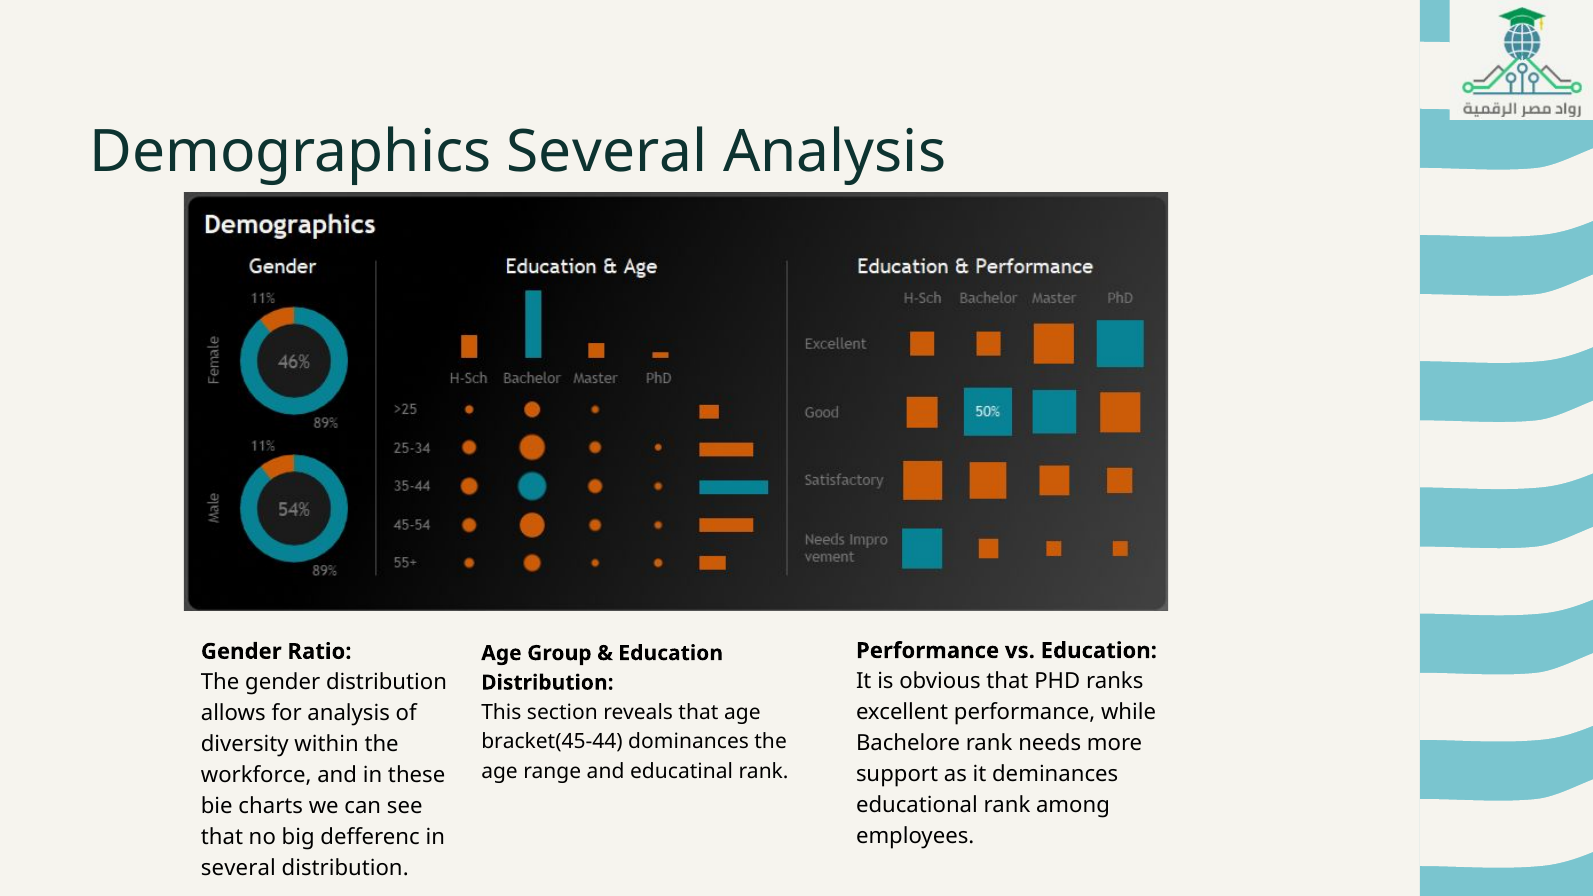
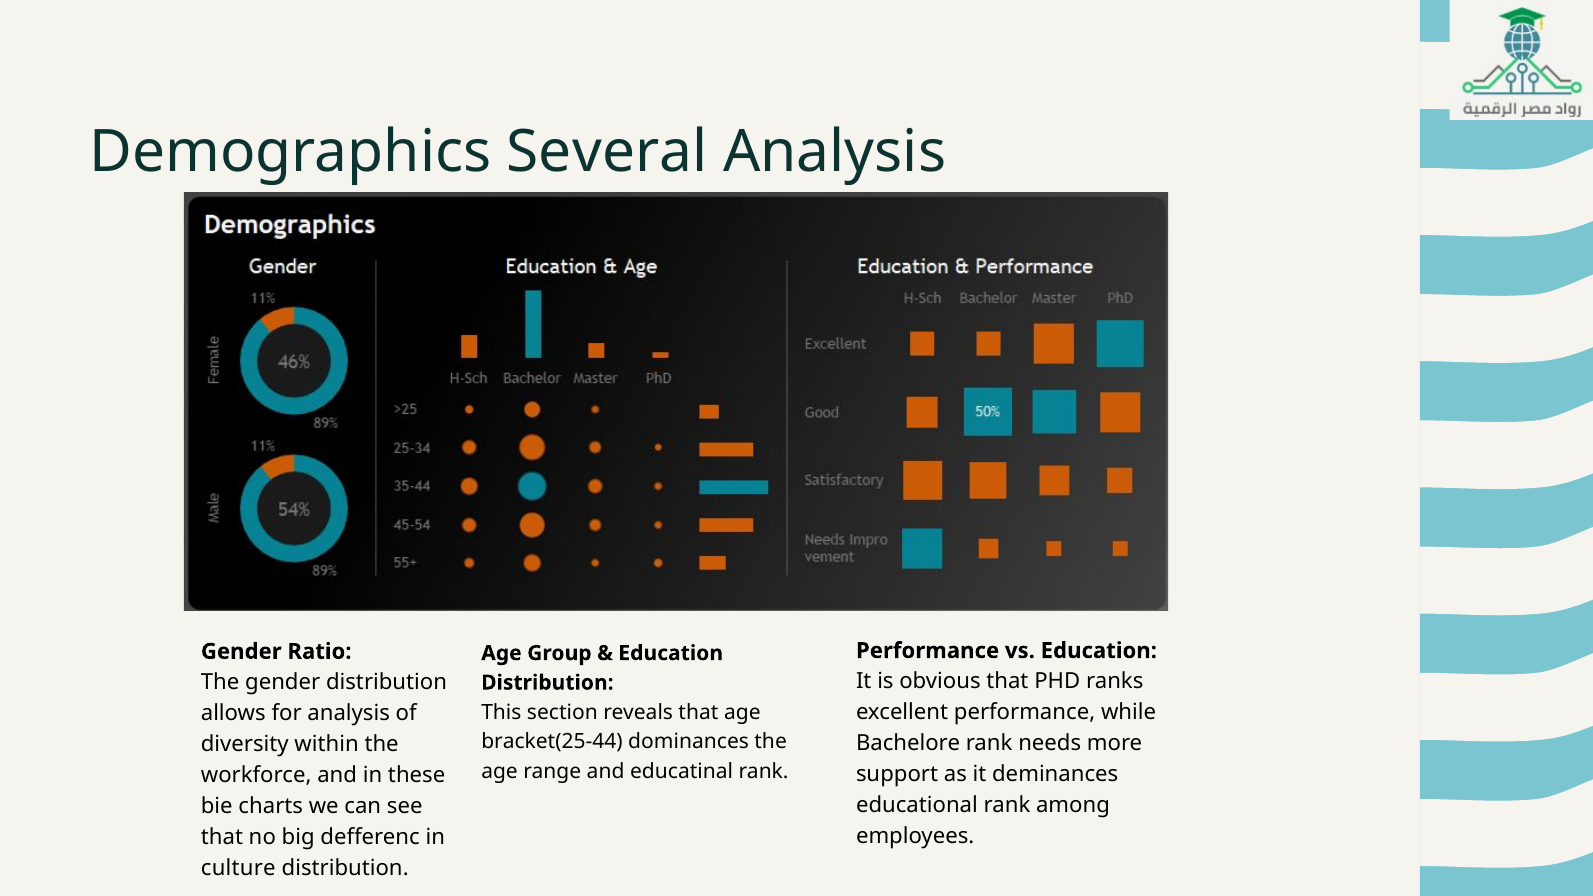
bracket(45-44: bracket(45-44 -> bracket(25-44
several at (238, 868): several -> culture
